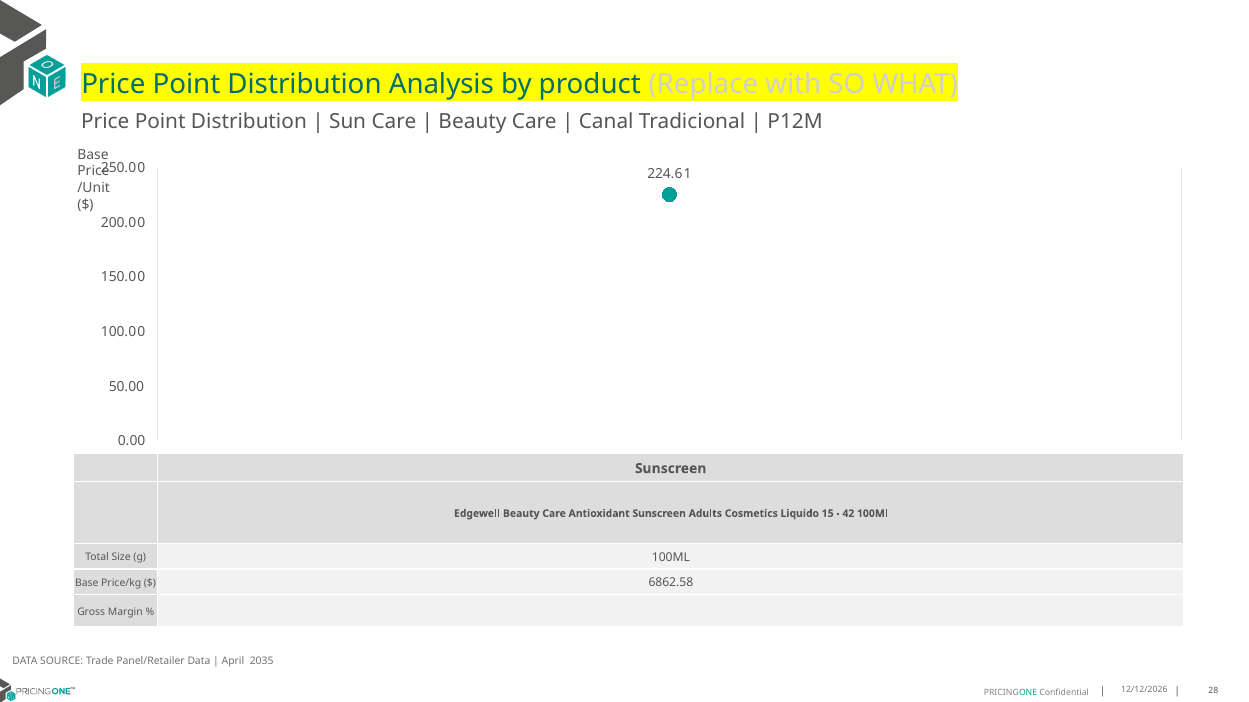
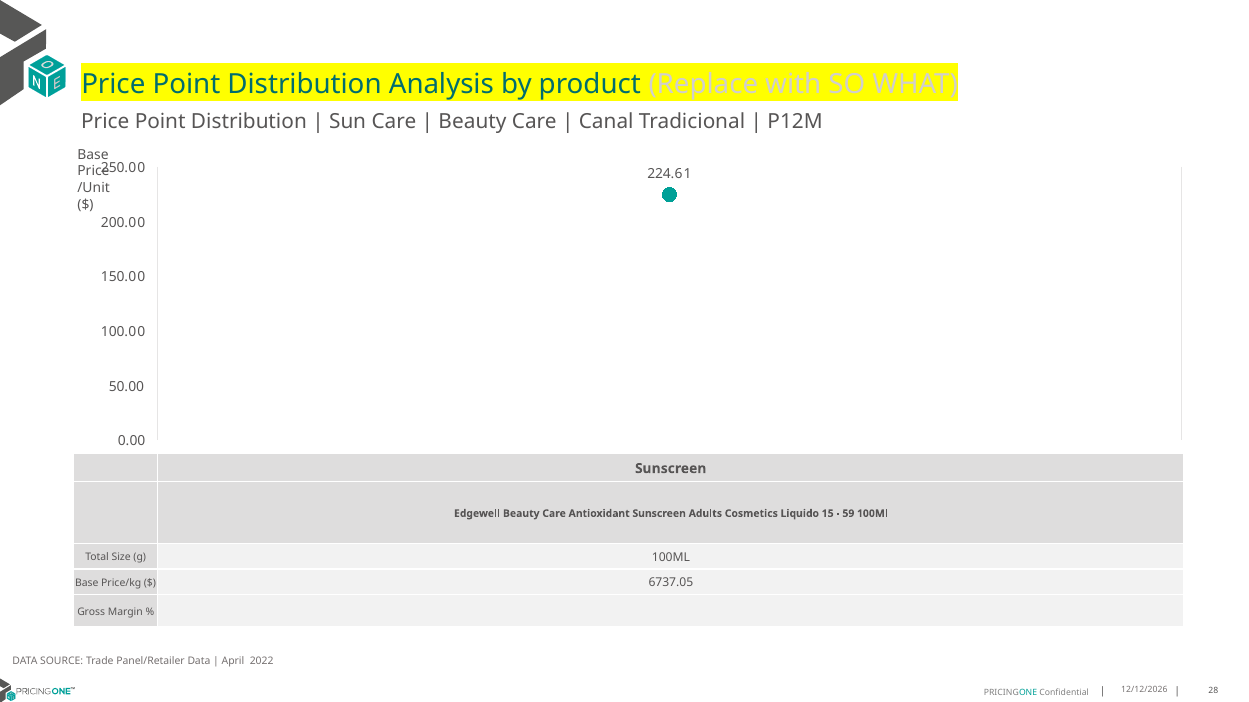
42: 42 -> 59
6862.58: 6862.58 -> 6737.05
2035: 2035 -> 2022
